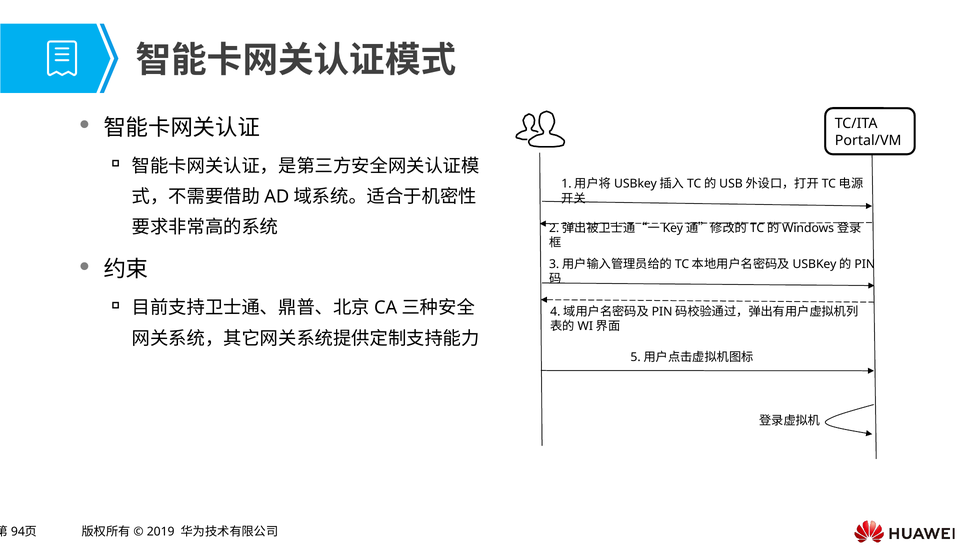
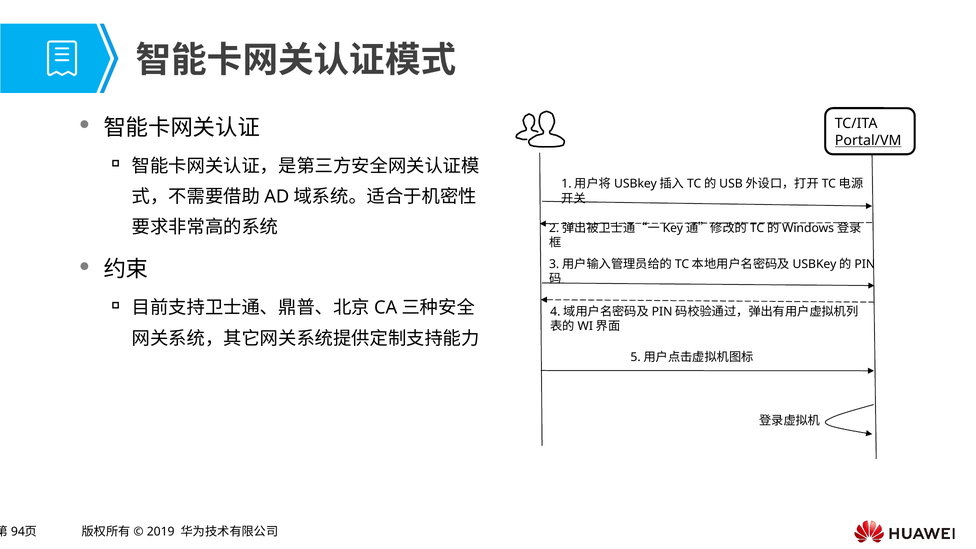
Portal/VM underline: none -> present
